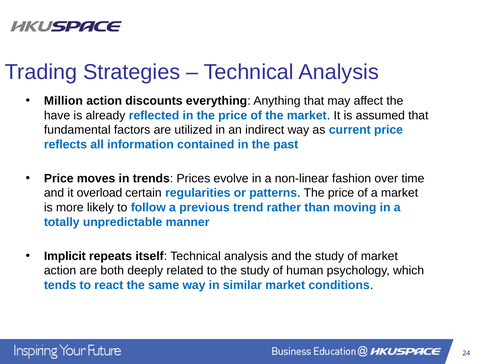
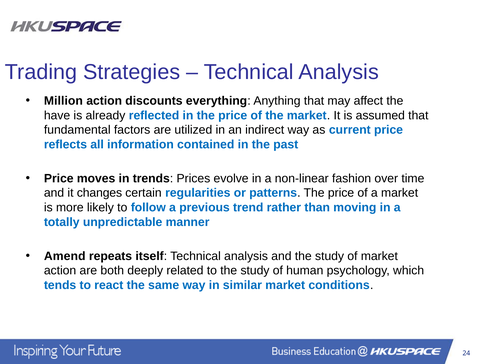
overload: overload -> changes
Implicit: Implicit -> Amend
